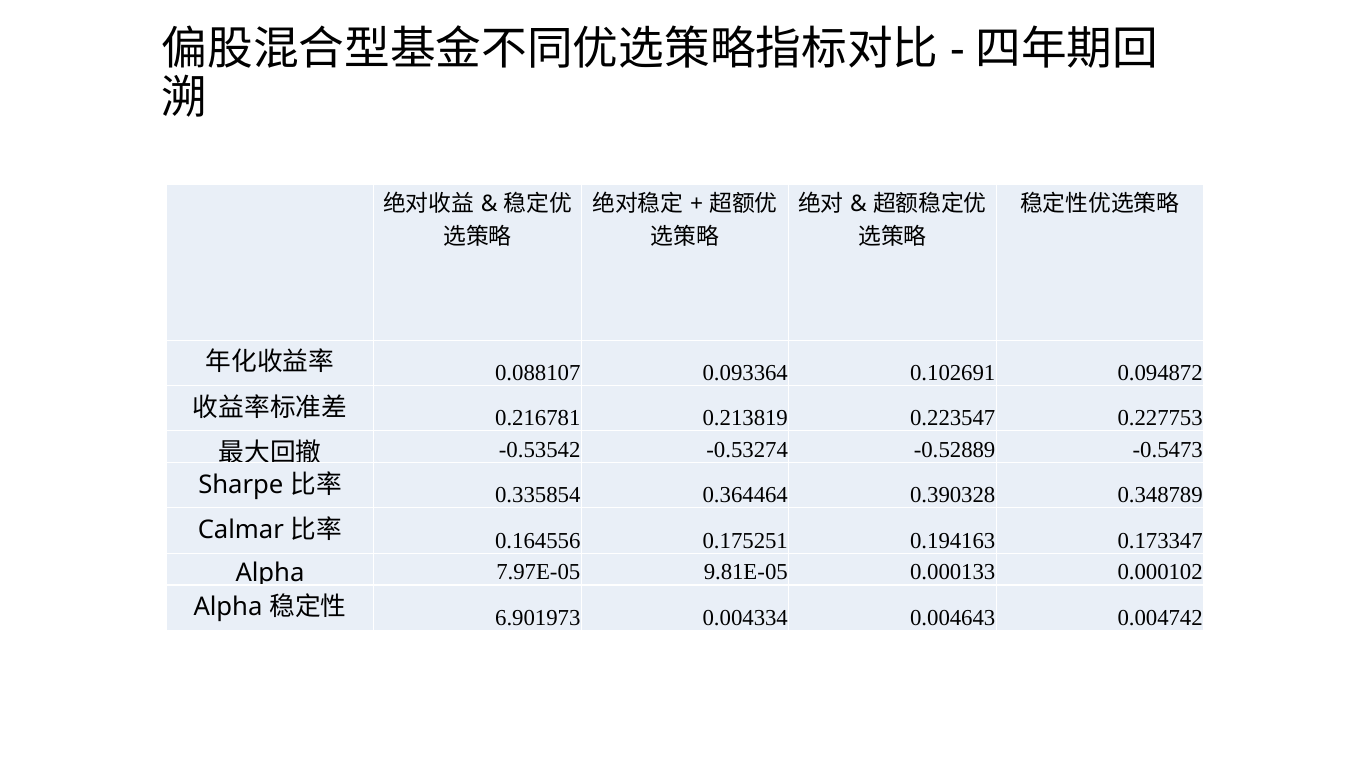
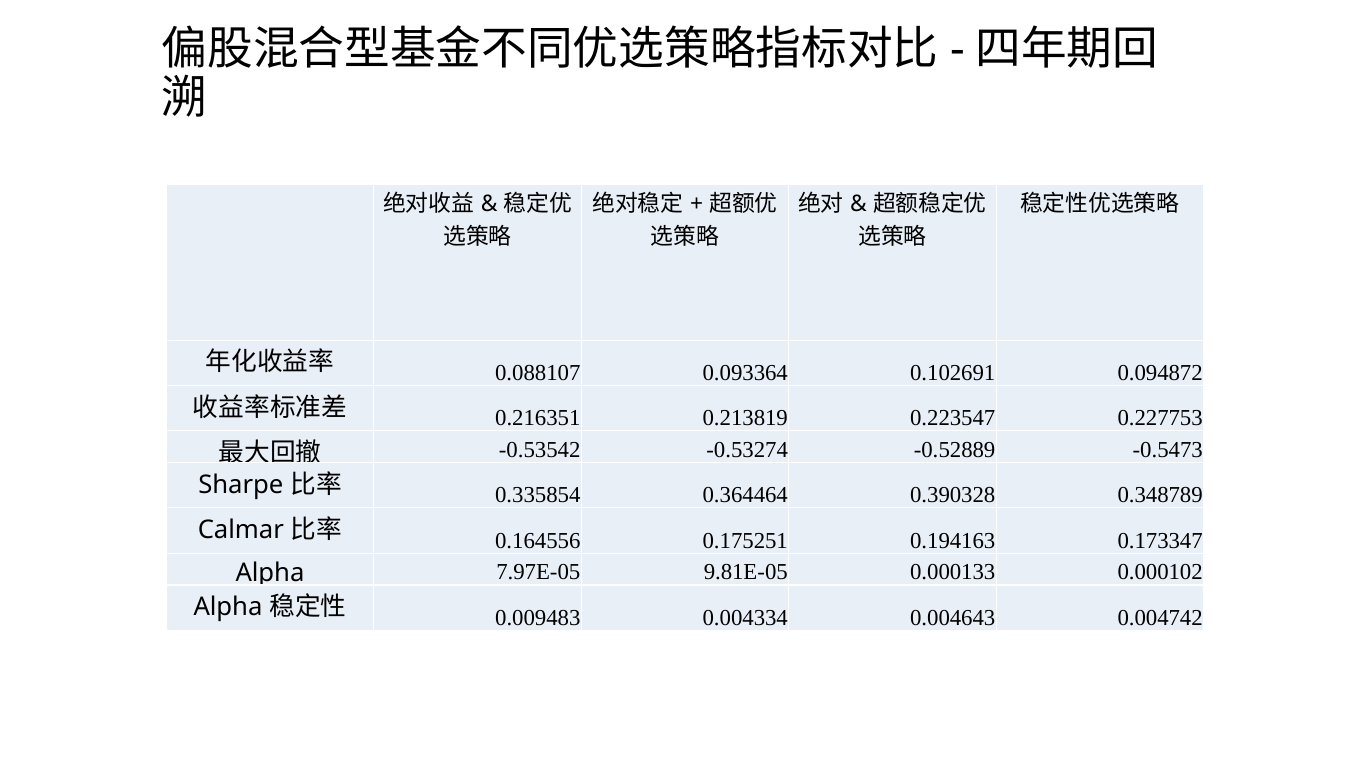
0.216781: 0.216781 -> 0.216351
6.901973: 6.901973 -> 0.009483
